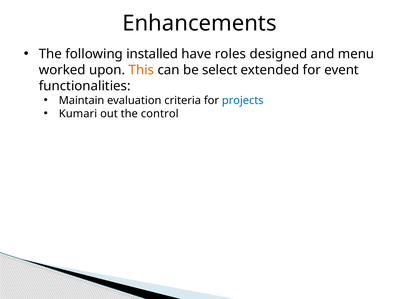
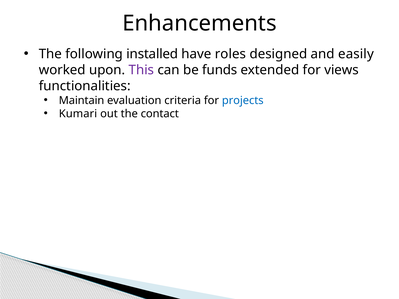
menu: menu -> easily
This colour: orange -> purple
select: select -> funds
event: event -> views
control: control -> contact
